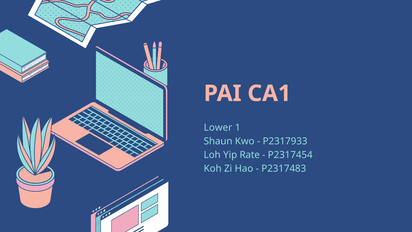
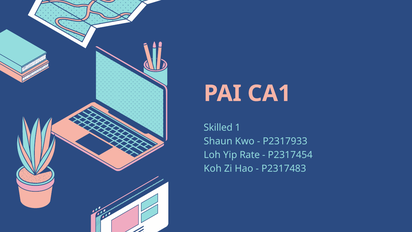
Lower: Lower -> Skilled
